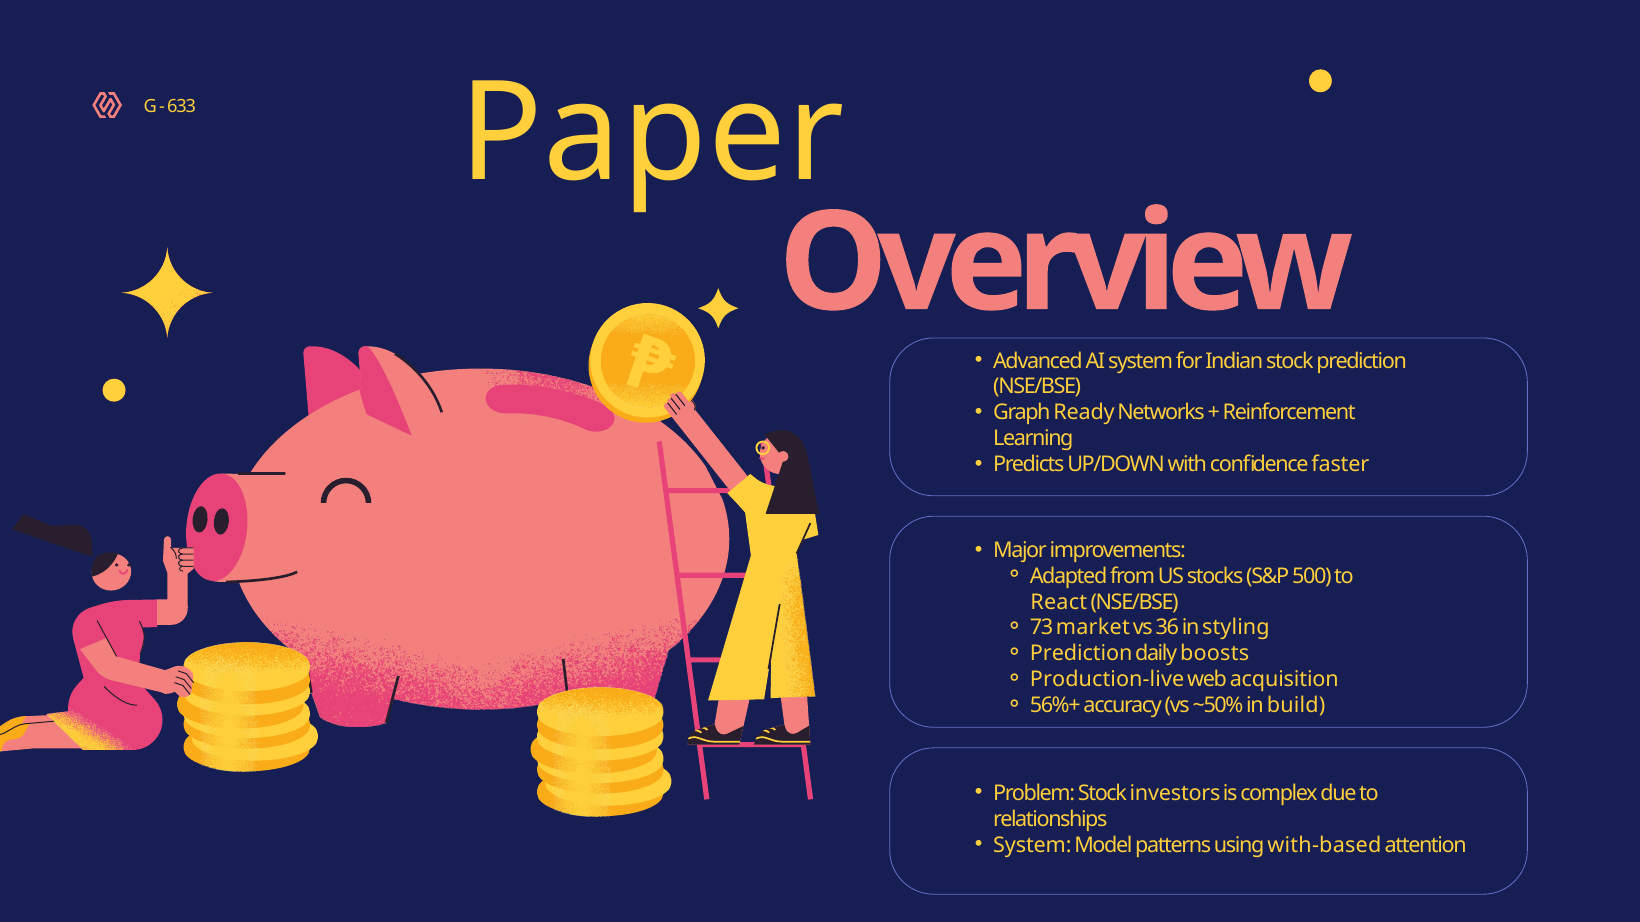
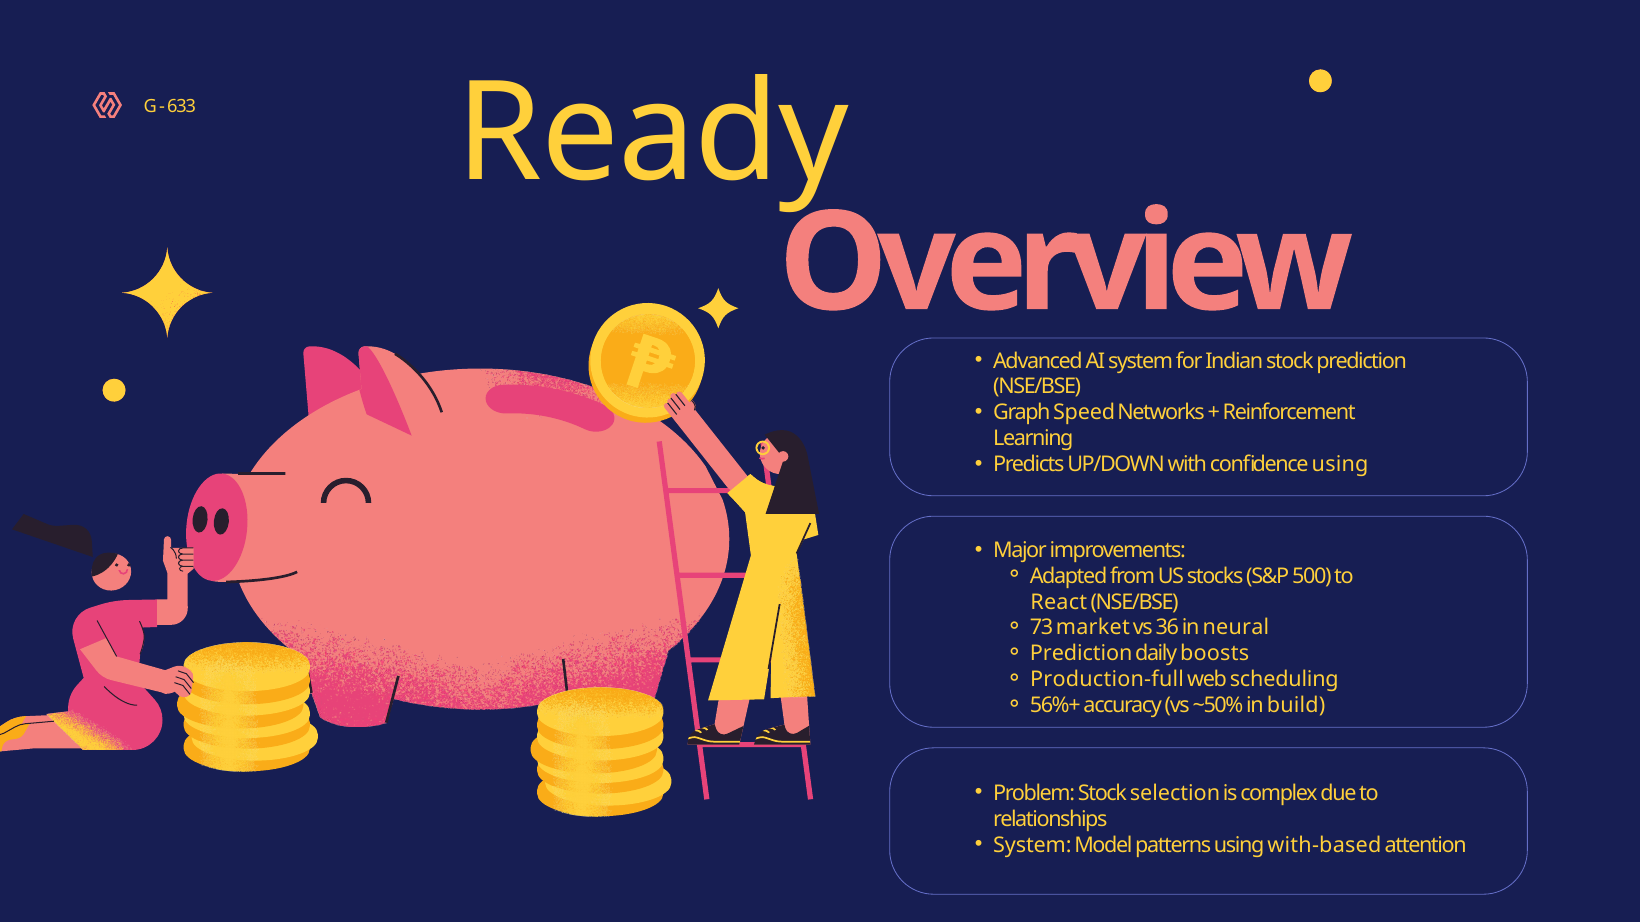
Paper: Paper -> Ready
Ready: Ready -> Speed
confidence faster: faster -> using
styling: styling -> neural
Production-live: Production-live -> Production-full
acquisition: acquisition -> scheduling
investors: investors -> selection
